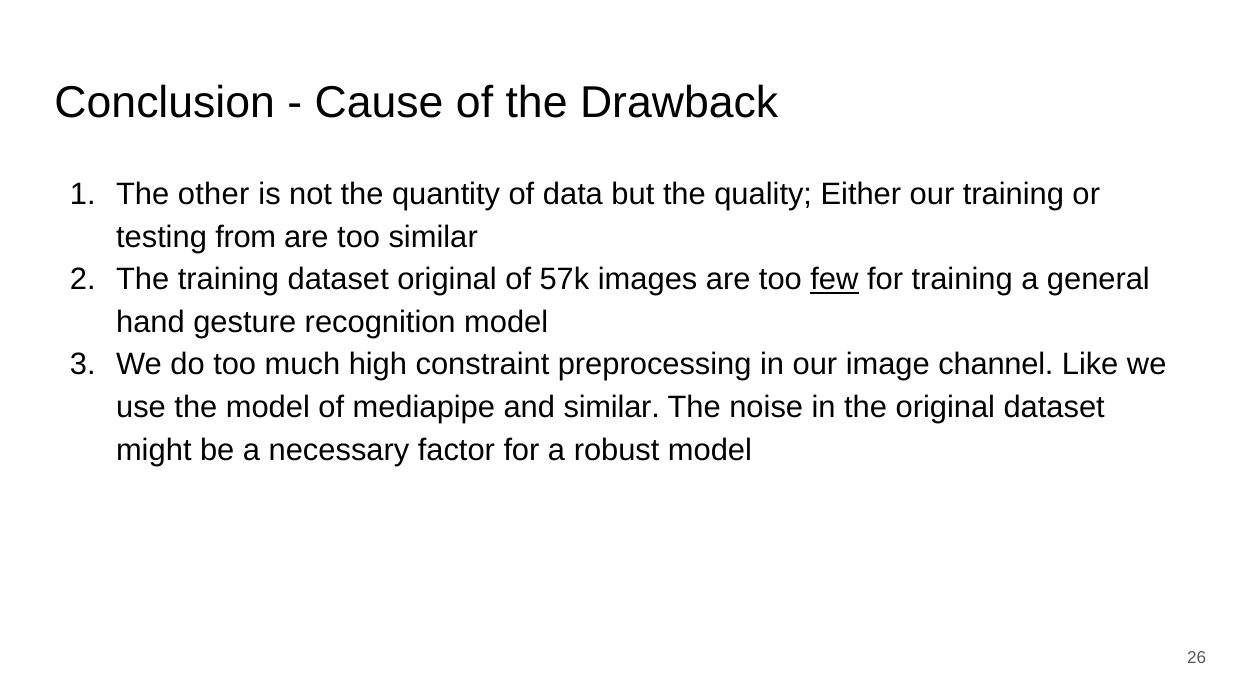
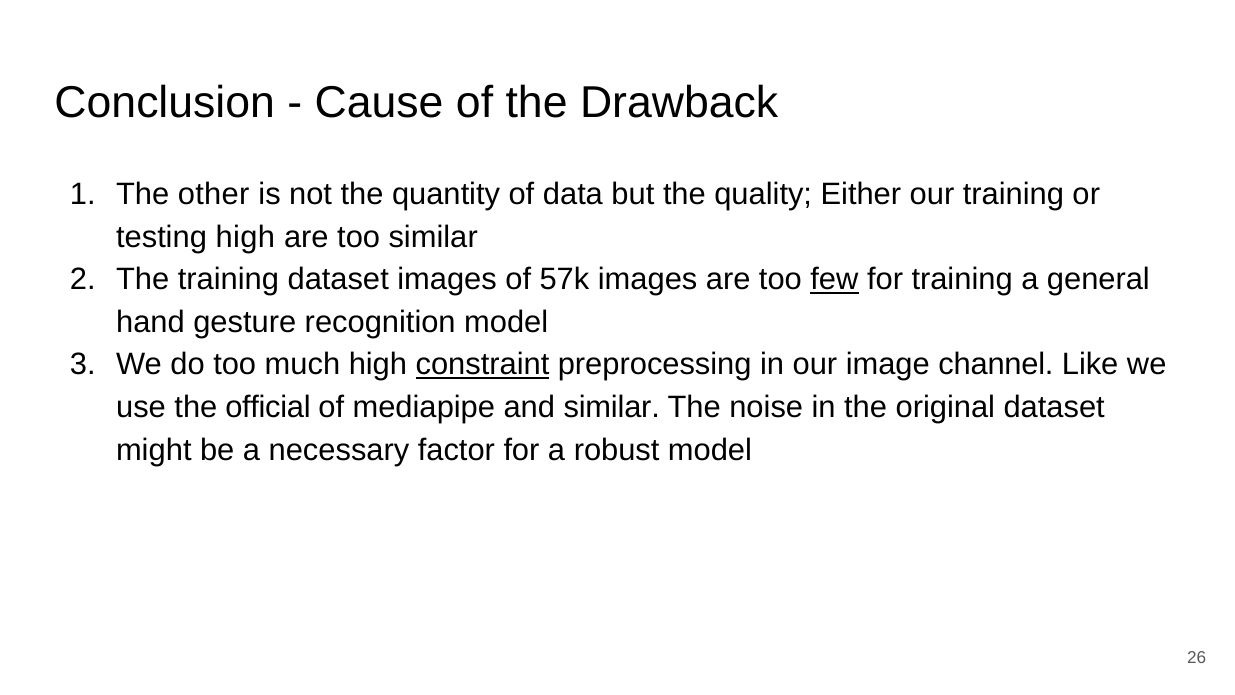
testing from: from -> high
dataset original: original -> images
constraint underline: none -> present
the model: model -> official
